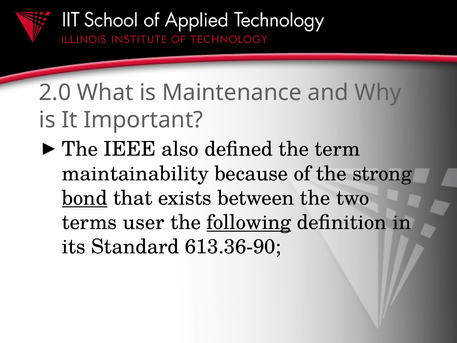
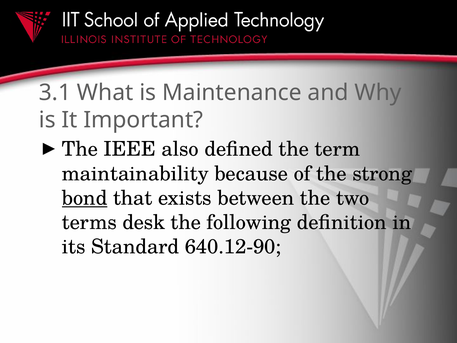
2.0: 2.0 -> 3.1
user: user -> desk
following underline: present -> none
613.36-90: 613.36-90 -> 640.12-90
